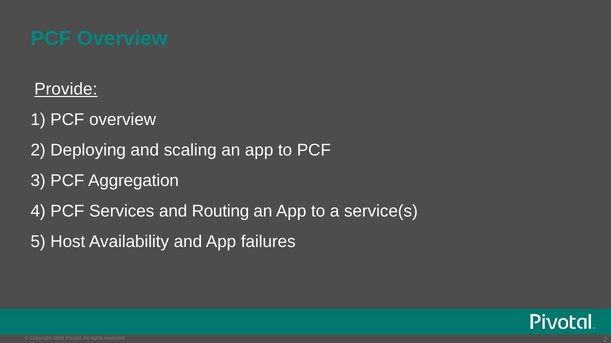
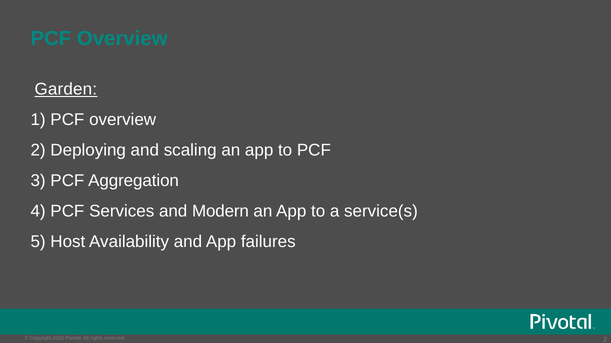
Provide: Provide -> Garden
Routing: Routing -> Modern
